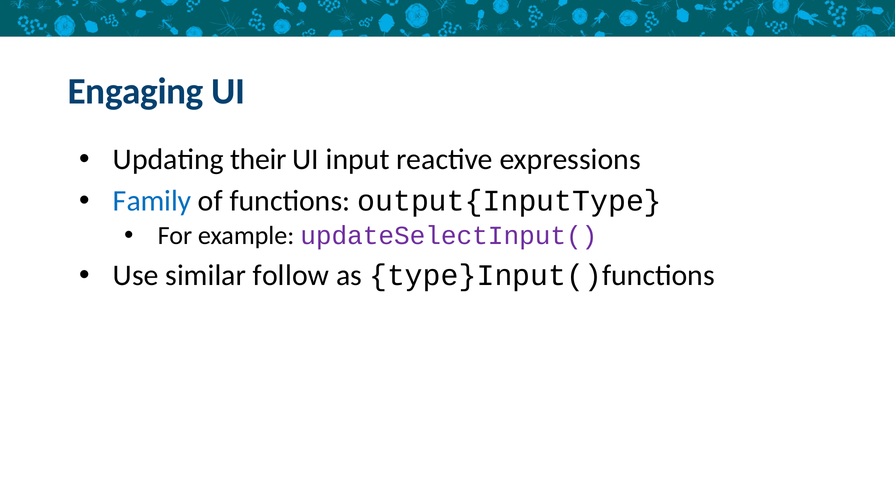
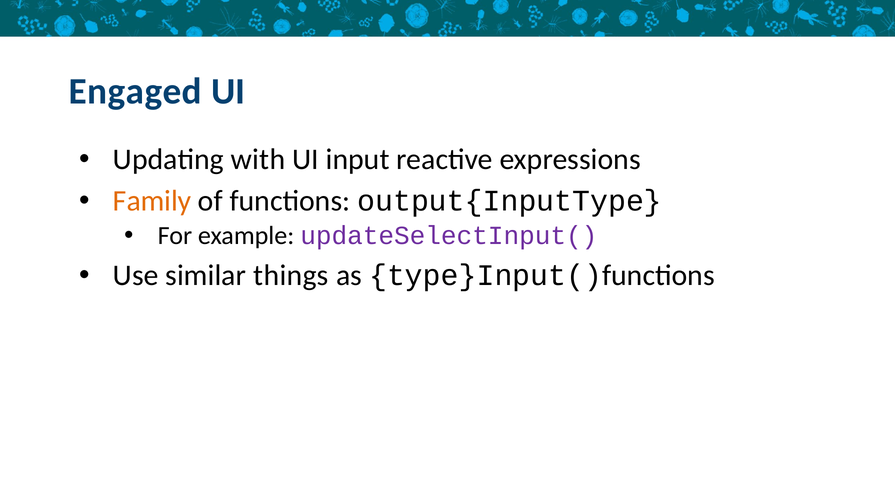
Engaging: Engaging -> Engaged
their: their -> with
Family colour: blue -> orange
follow: follow -> things
